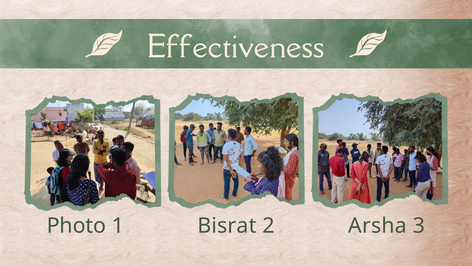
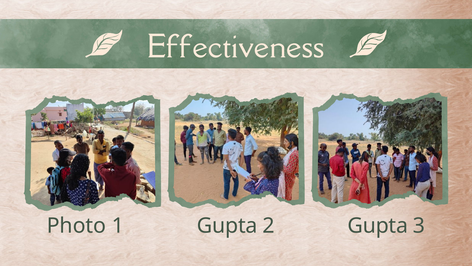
1 Bisrat: Bisrat -> Gupta
2 Arsha: Arsha -> Gupta
